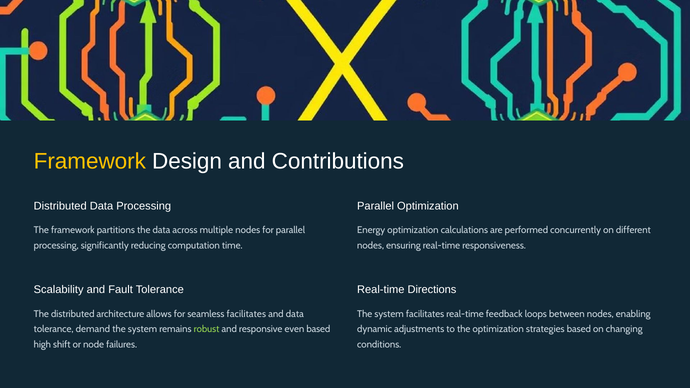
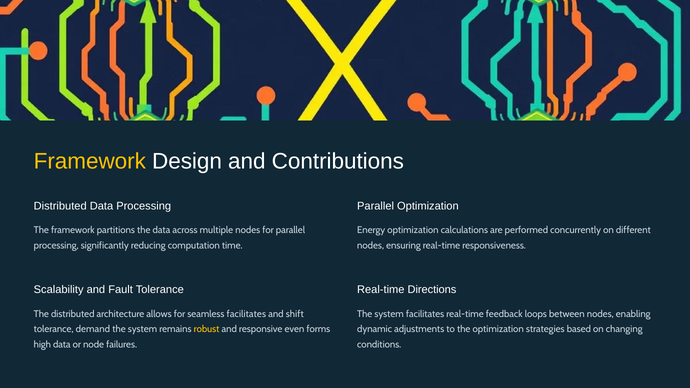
and data: data -> shift
robust colour: light green -> yellow
even based: based -> forms
high shift: shift -> data
